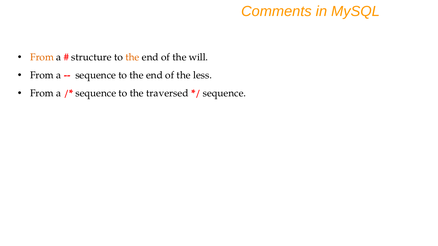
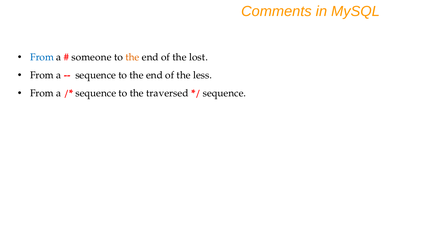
From at (42, 57) colour: orange -> blue
structure: structure -> someone
will: will -> lost
